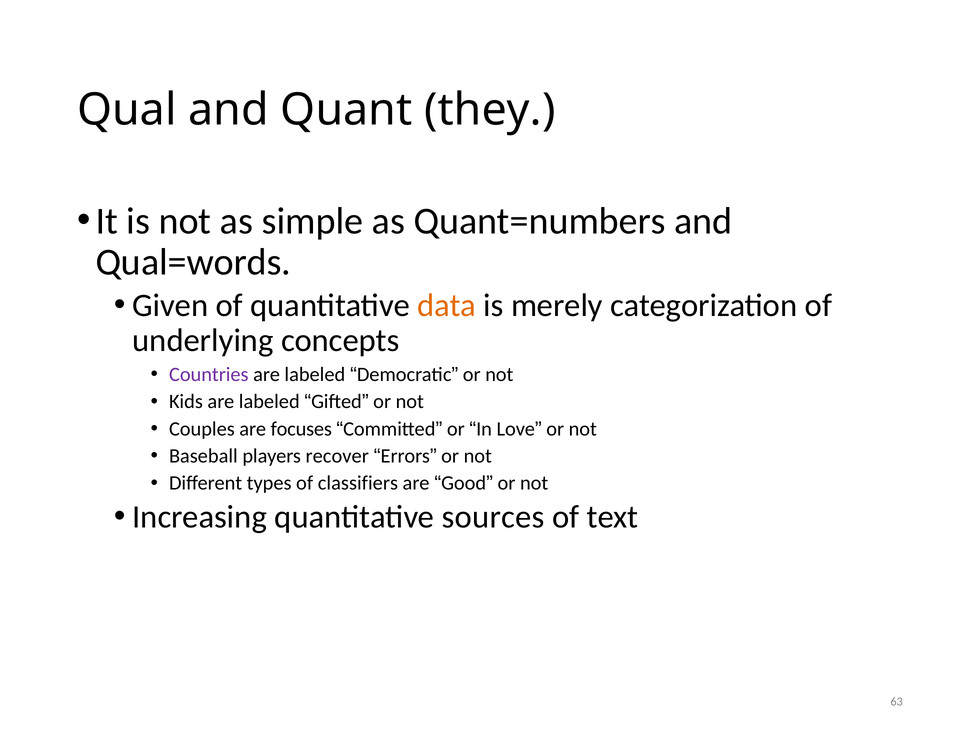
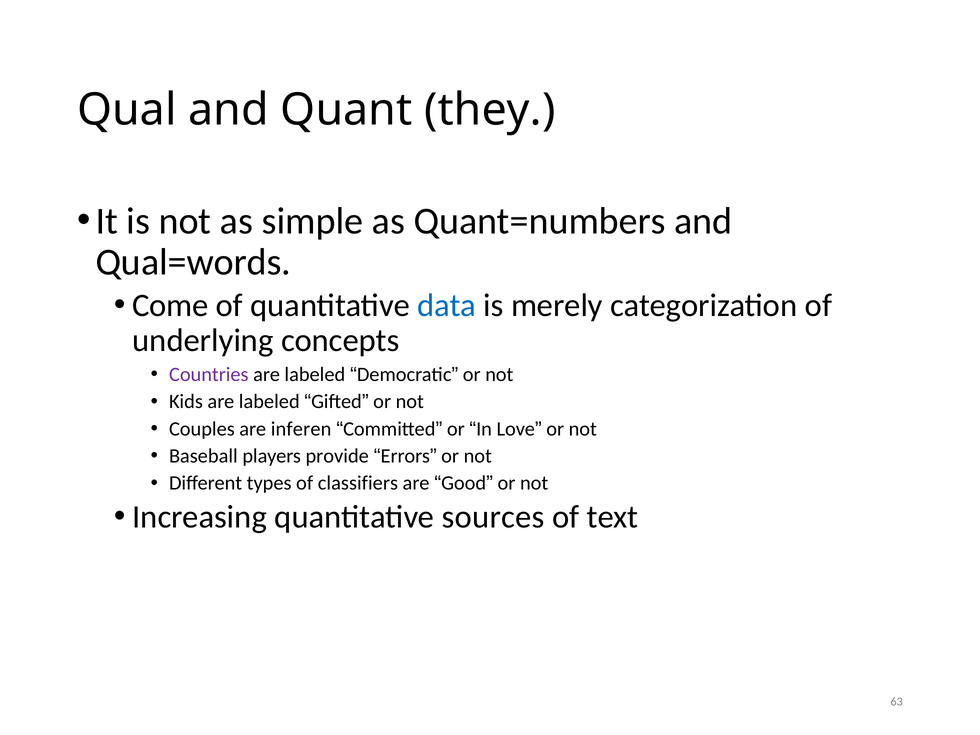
Given: Given -> Come
data colour: orange -> blue
focuses: focuses -> inferen
recover: recover -> provide
